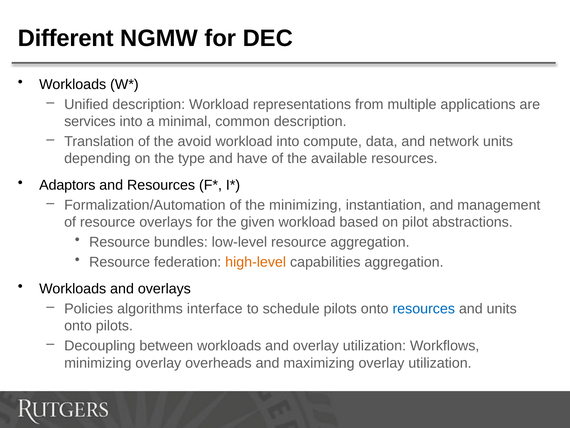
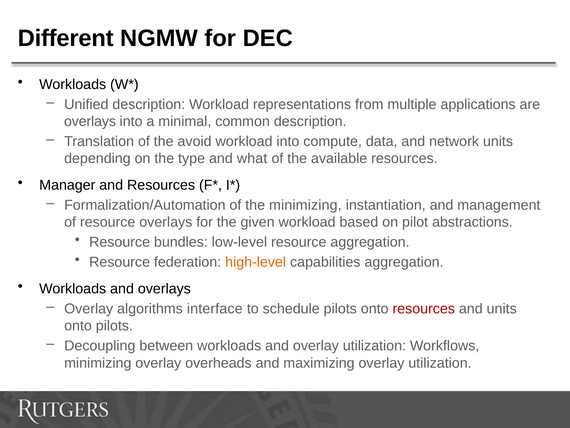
services at (90, 121): services -> overlays
have: have -> what
Adaptors: Adaptors -> Manager
Policies at (89, 308): Policies -> Overlay
resources at (424, 308) colour: blue -> red
